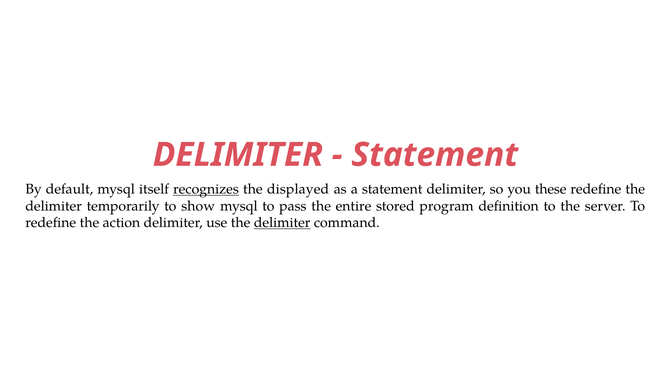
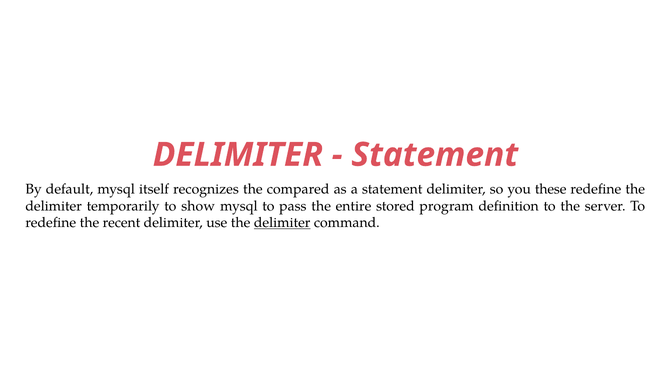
recognizes underline: present -> none
displayed: displayed -> compared
action: action -> recent
